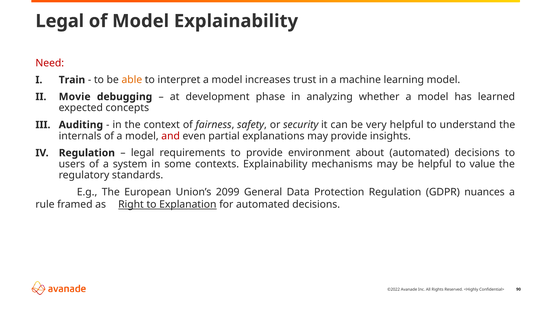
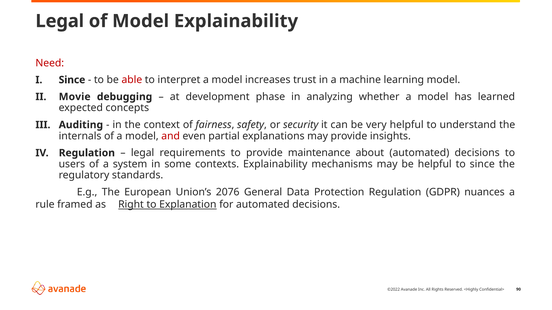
Train at (72, 80): Train -> Since
able colour: orange -> red
environment: environment -> maintenance
to value: value -> since
2099: 2099 -> 2076
